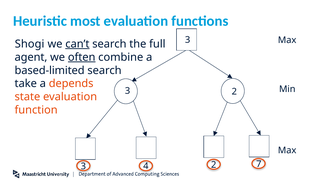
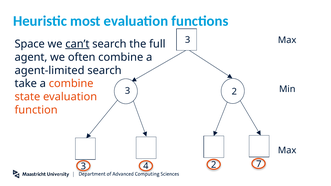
Shogi: Shogi -> Space
often underline: present -> none
based-limited: based-limited -> agent-limited
a depends: depends -> combine
